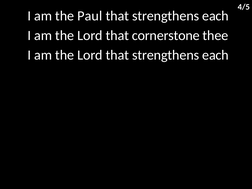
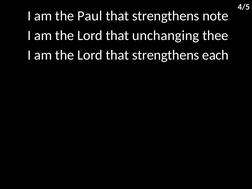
each at (215, 16): each -> note
cornerstone: cornerstone -> unchanging
